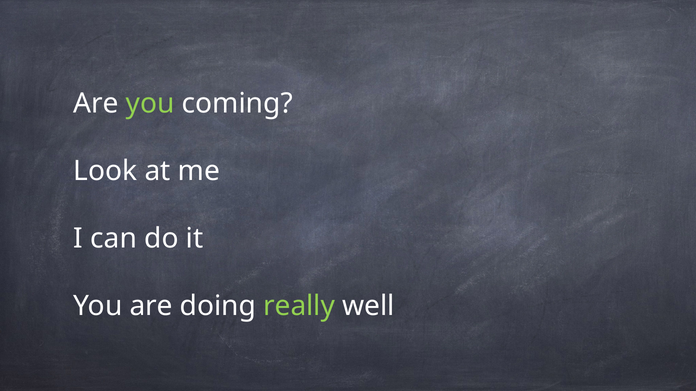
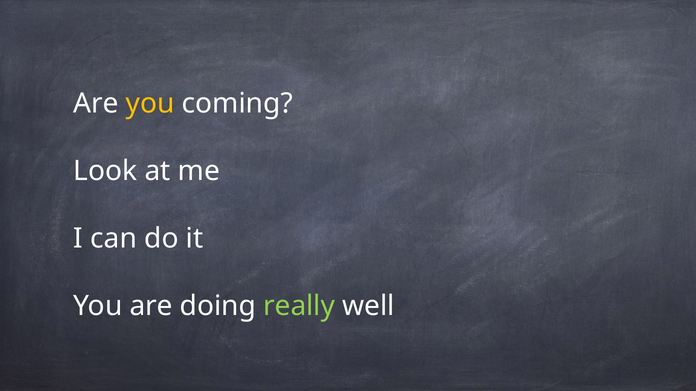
you at (150, 104) colour: light green -> yellow
